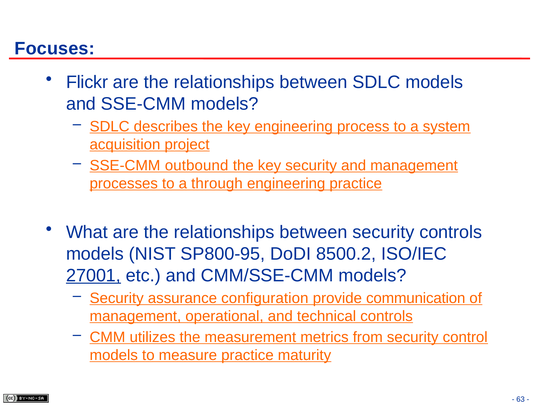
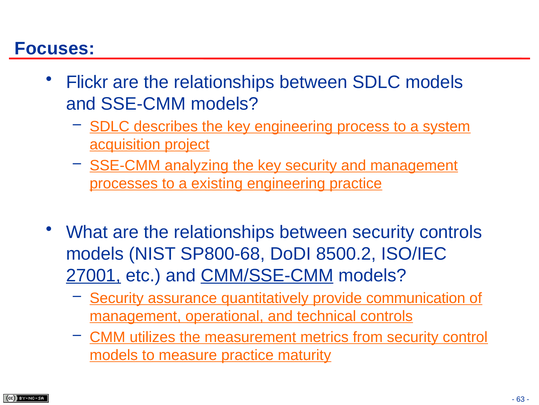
outbound: outbound -> analyzing
through: through -> existing
SP800-95: SP800-95 -> SP800-68
CMM/SSE-CMM underline: none -> present
configuration: configuration -> quantitatively
